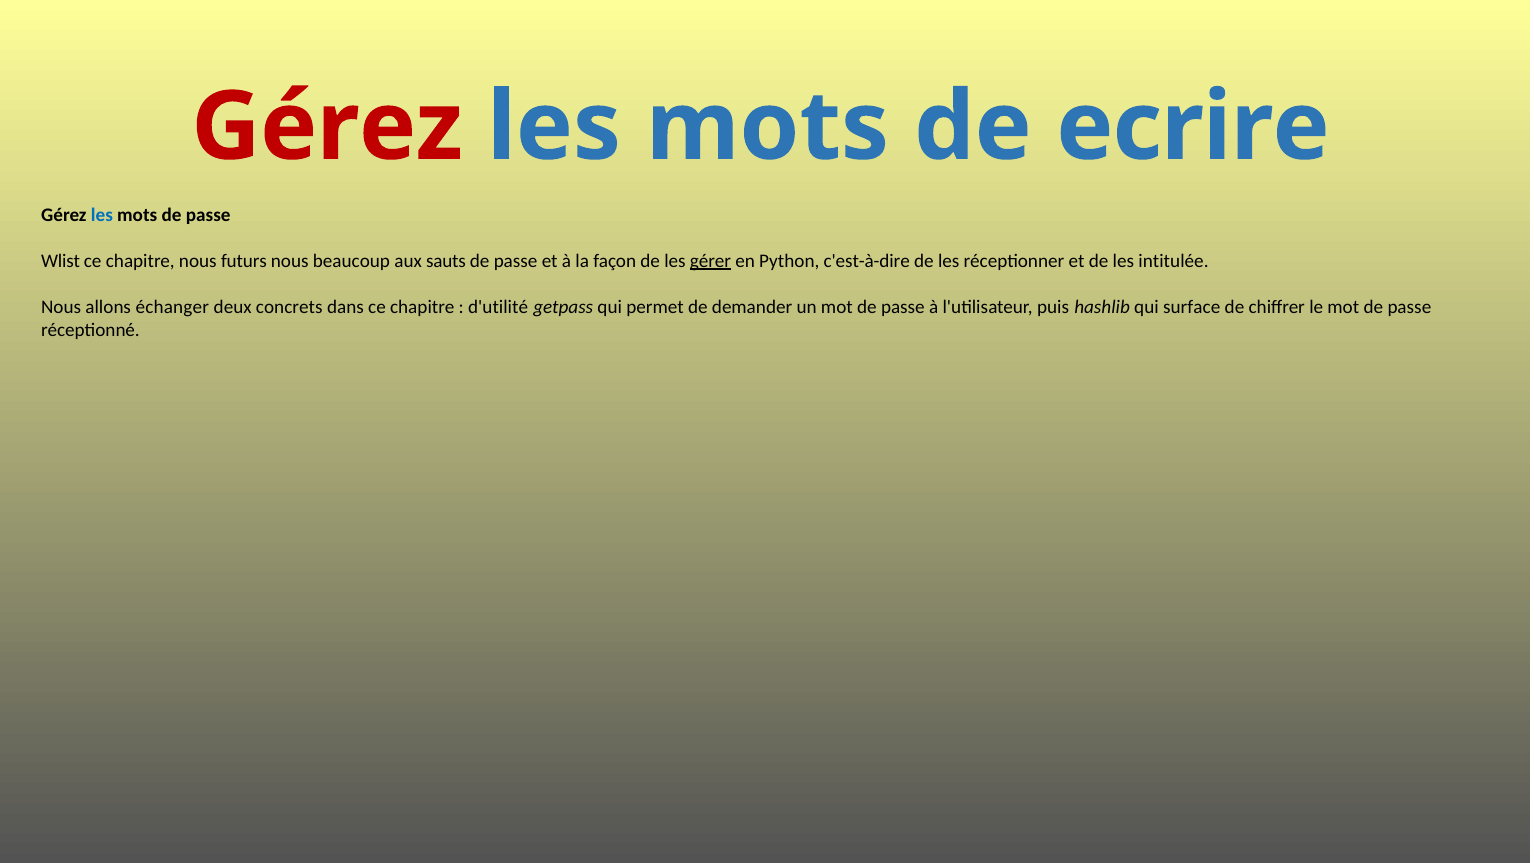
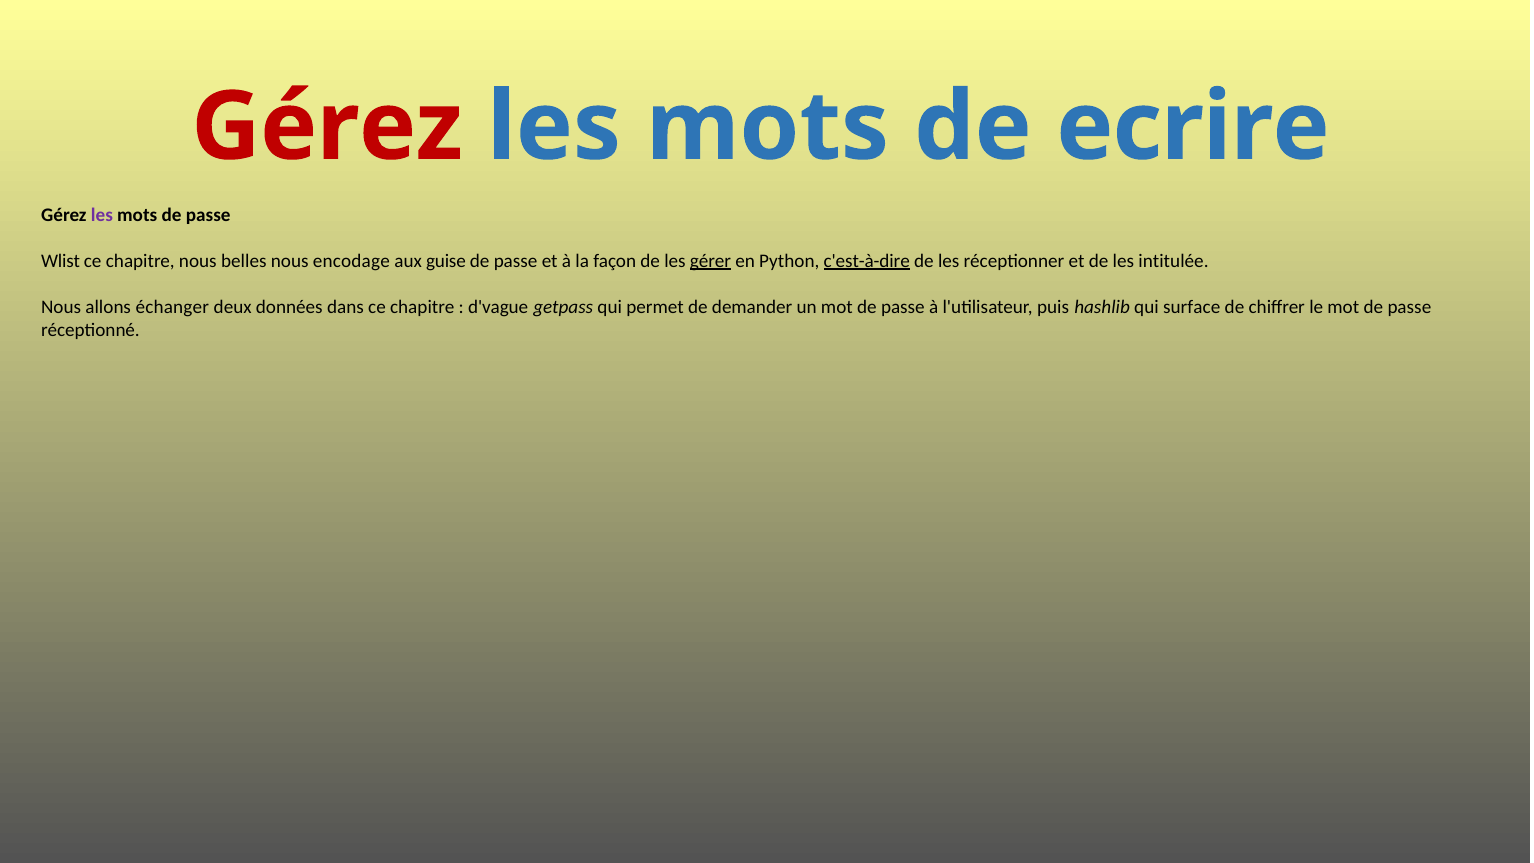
les at (102, 215) colour: blue -> purple
futurs: futurs -> belles
beaucoup: beaucoup -> encodage
sauts: sauts -> guise
c'est-à-dire underline: none -> present
concrets: concrets -> données
d'utilité: d'utilité -> d'vague
